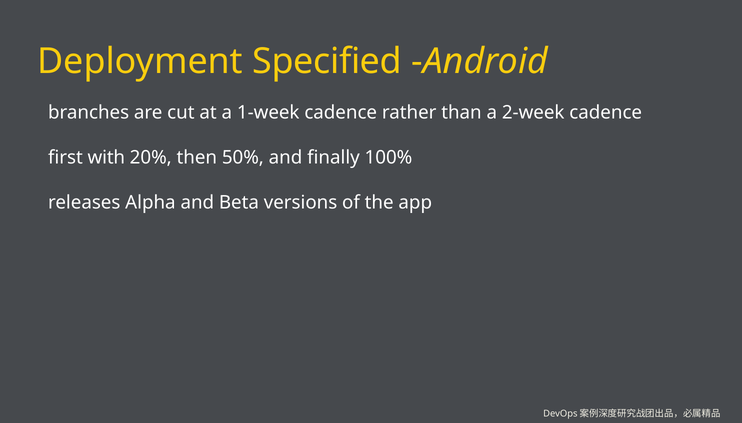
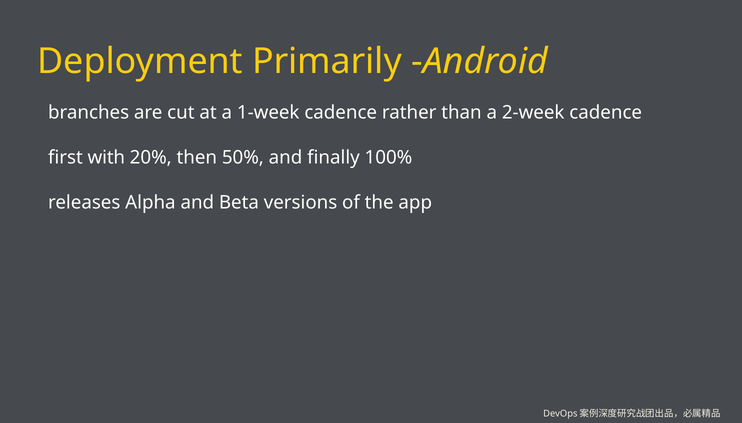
Specified: Specified -> Primarily
